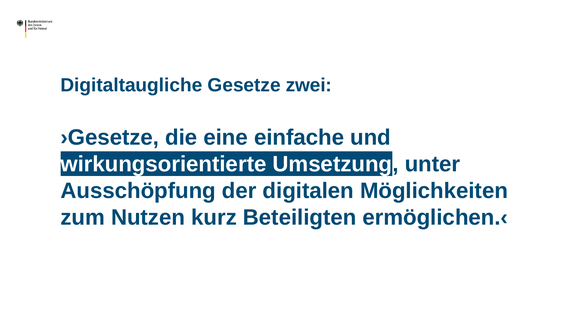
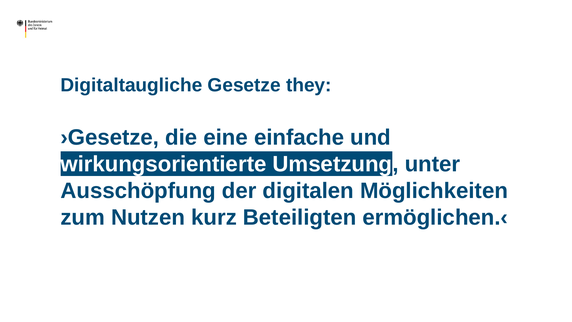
zwei: zwei -> they
